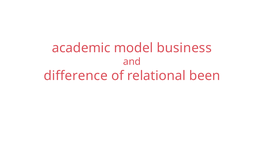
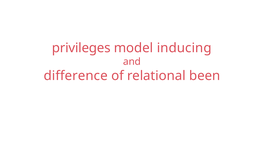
academic: academic -> privileges
business: business -> inducing
